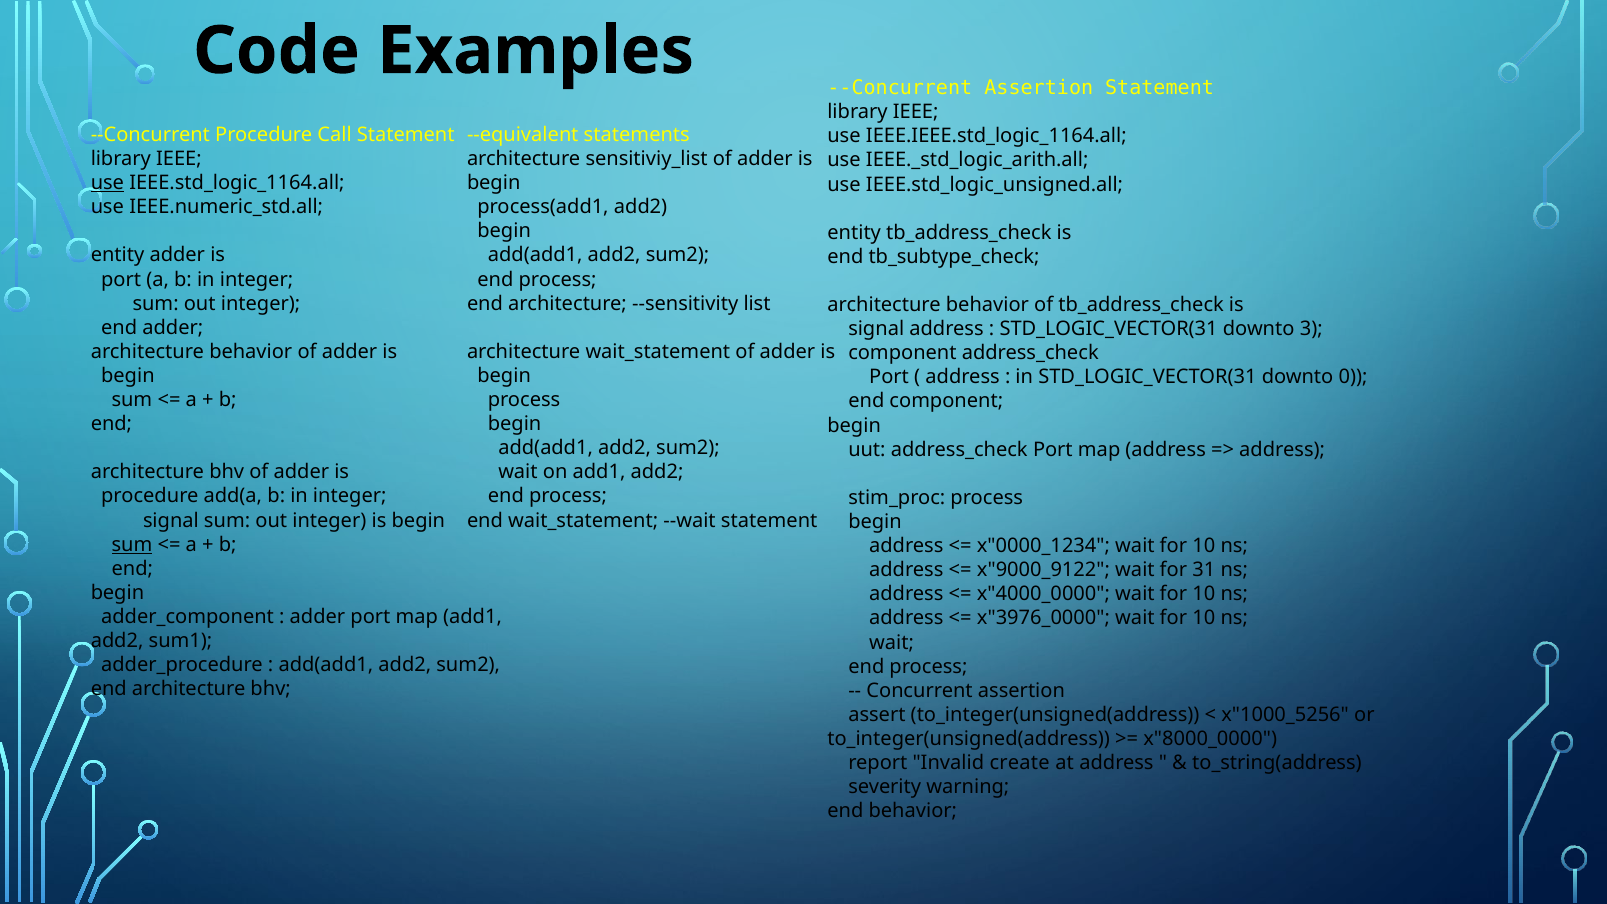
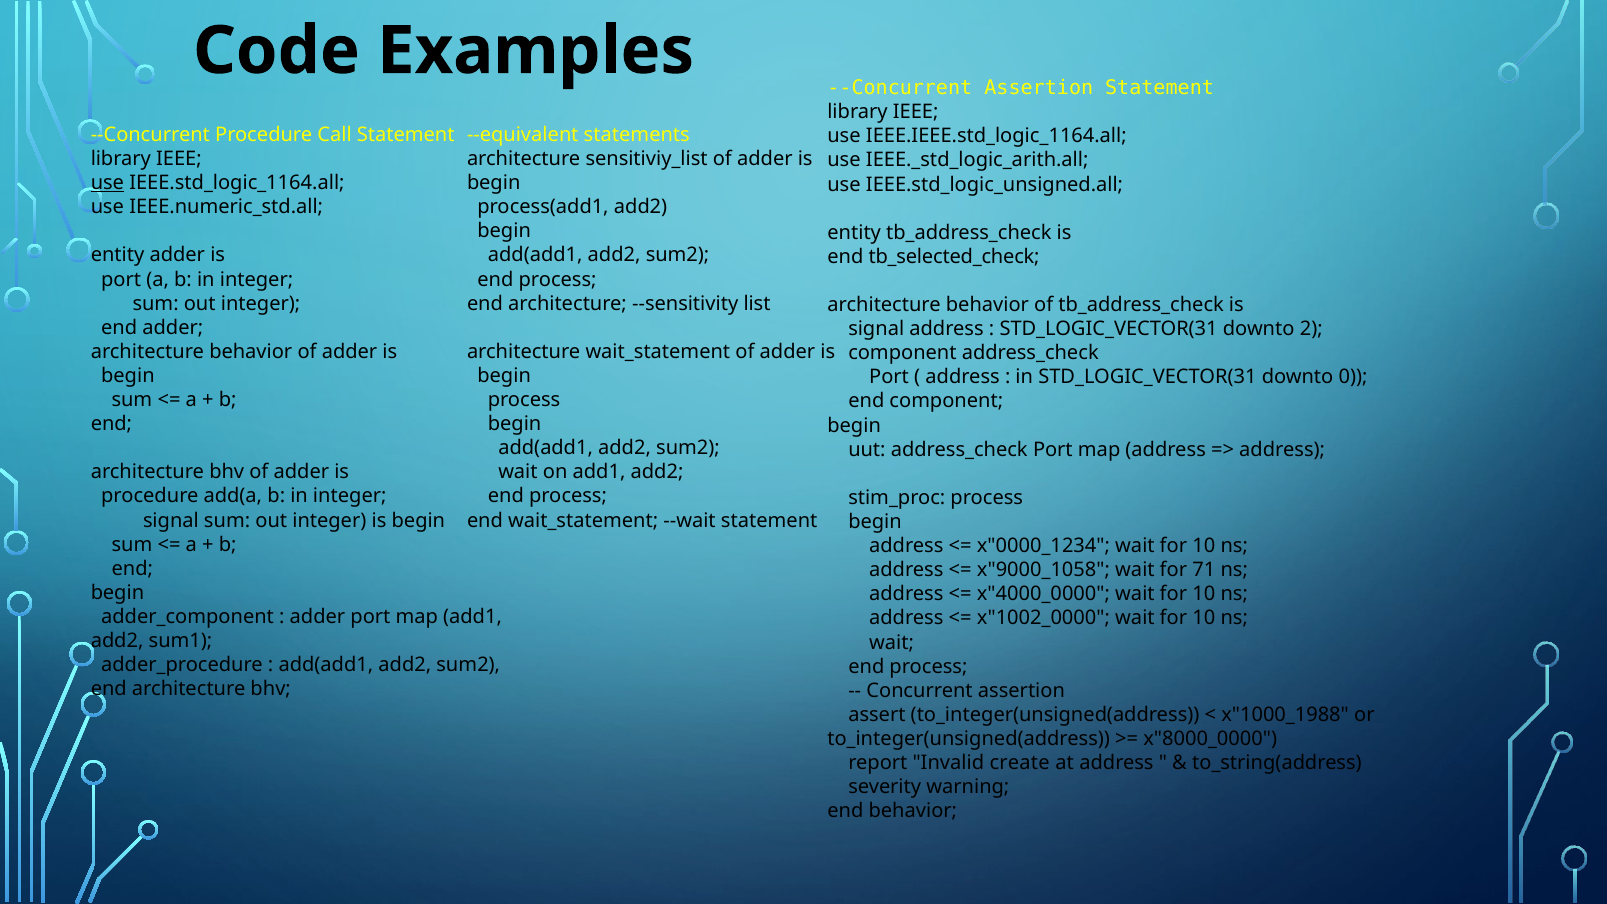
tb_subtype_check: tb_subtype_check -> tb_selected_check
3: 3 -> 2
sum at (132, 545) underline: present -> none
x"9000_9122: x"9000_9122 -> x"9000_1058
31: 31 -> 71
x"3976_0000: x"3976_0000 -> x"1002_0000
x"1000_5256: x"1000_5256 -> x"1000_1988
